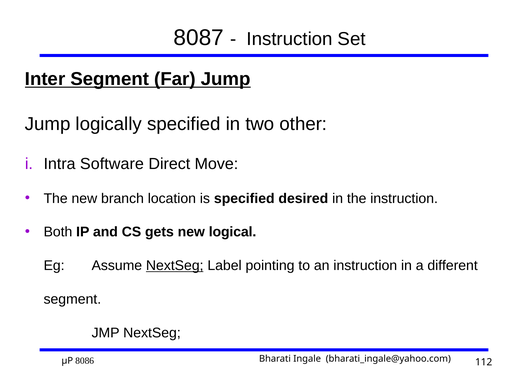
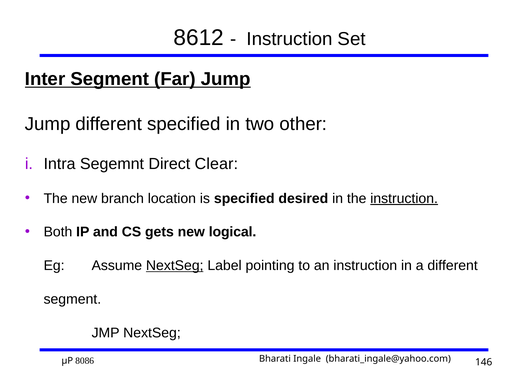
8087: 8087 -> 8612
Jump logically: logically -> different
Software: Software -> Segemnt
Move: Move -> Clear
instruction at (404, 198) underline: none -> present
112: 112 -> 146
